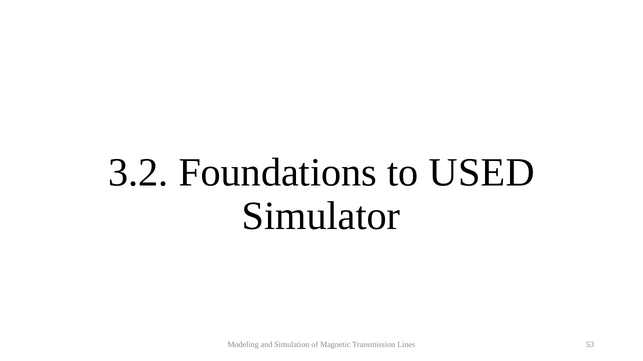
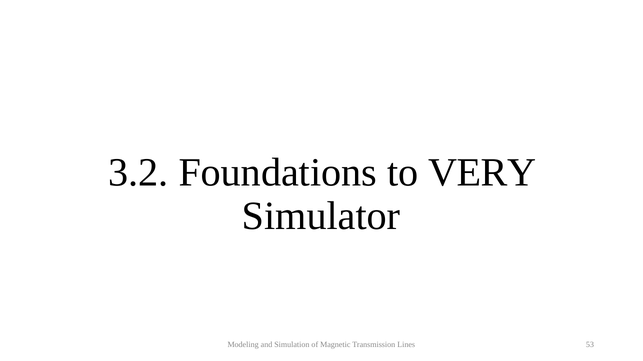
USED: USED -> VERY
